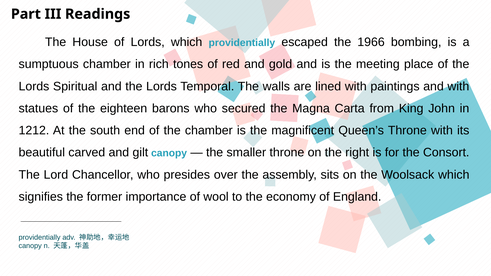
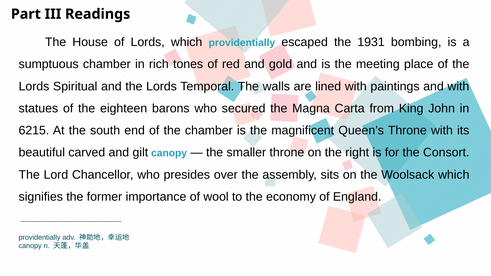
1966: 1966 -> 1931
1212: 1212 -> 6215
